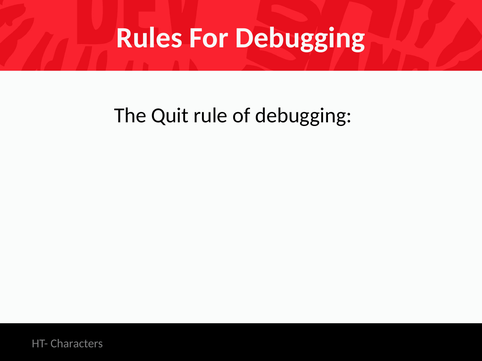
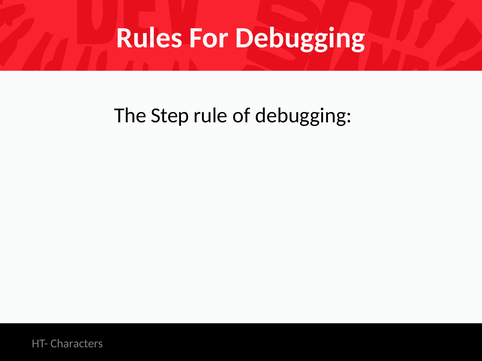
Quit: Quit -> Step
